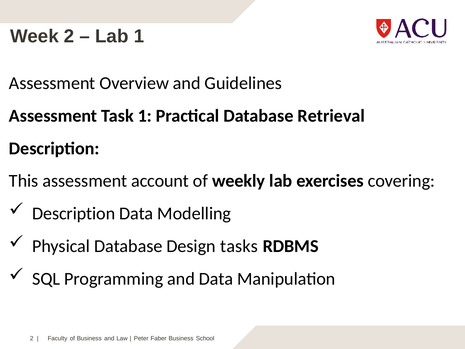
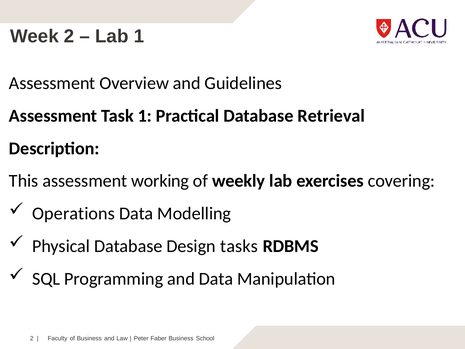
account: account -> working
Description at (74, 213): Description -> Operations
